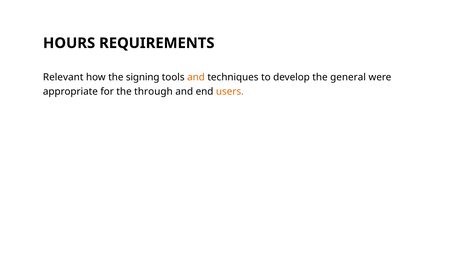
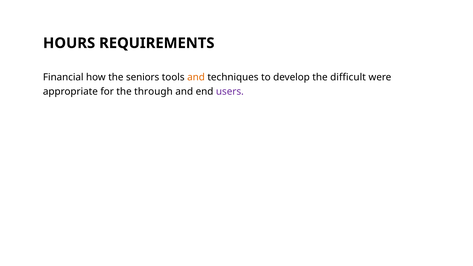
Relevant: Relevant -> Financial
signing: signing -> seniors
general: general -> difficult
users colour: orange -> purple
